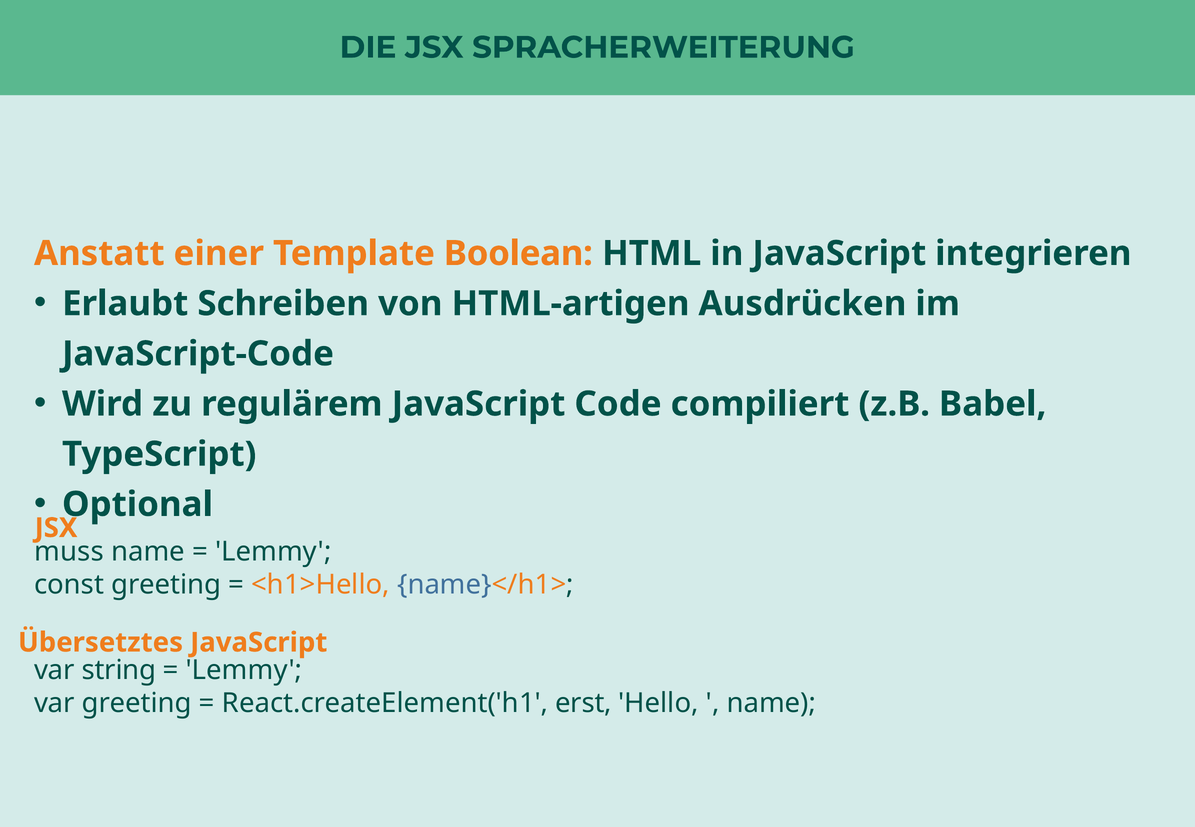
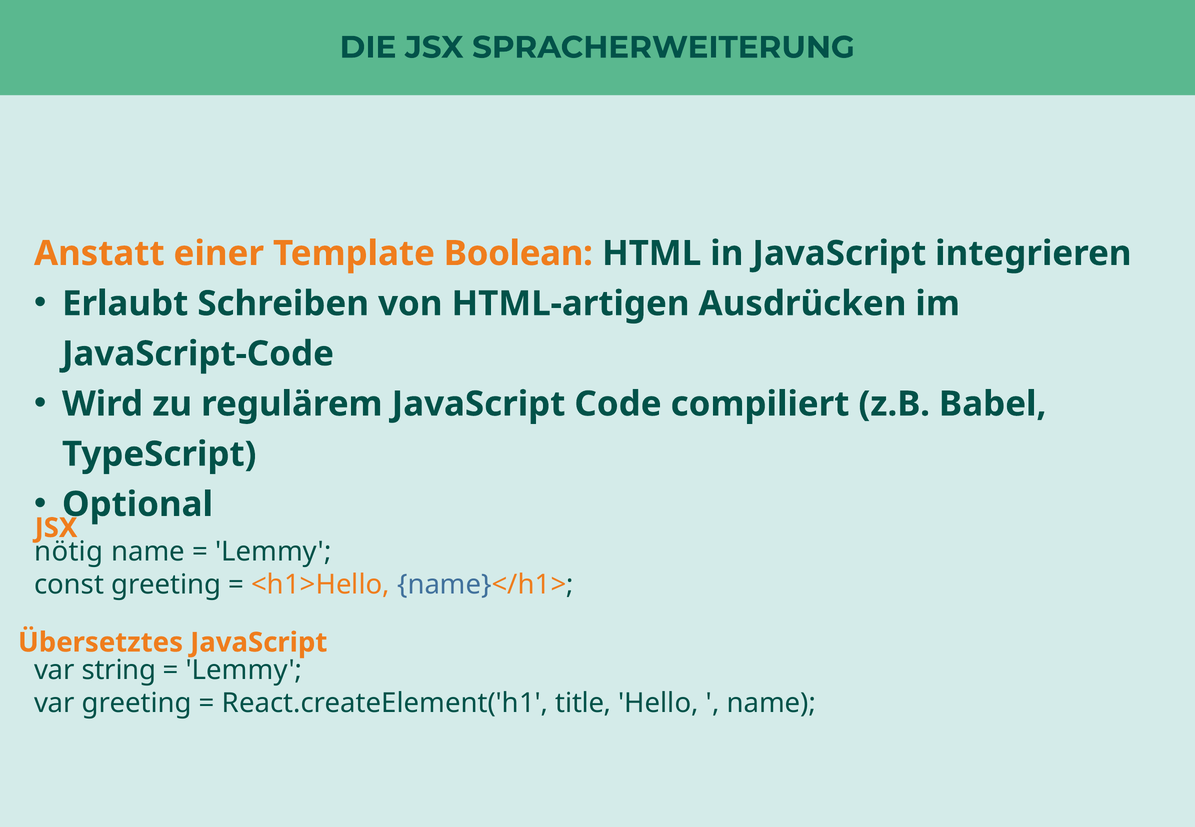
muss: muss -> nötig
erst: erst -> title
